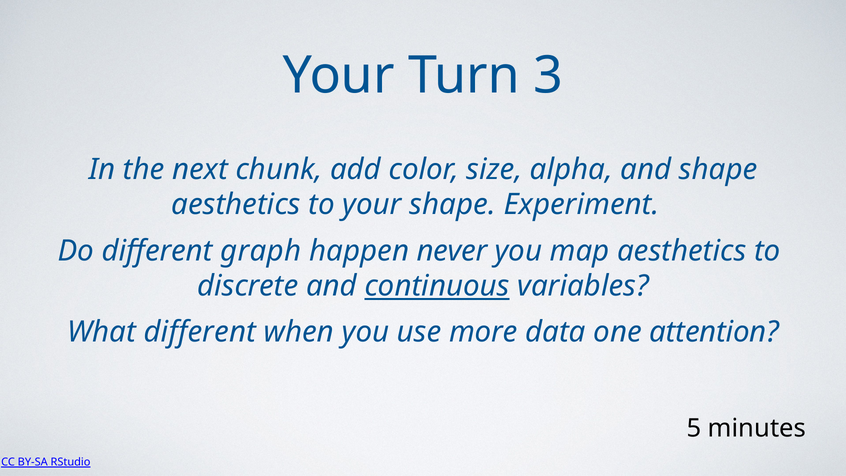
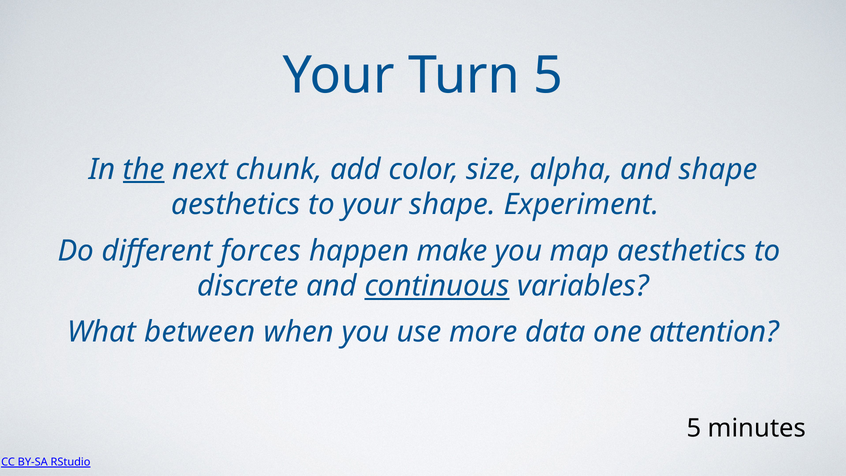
Turn 3: 3 -> 5
the underline: none -> present
graph: graph -> forces
never: never -> make
What different: different -> between
